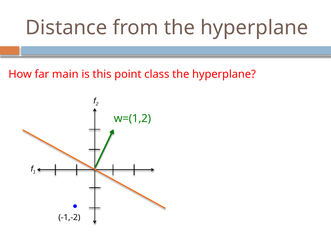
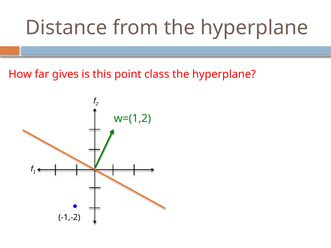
main: main -> gives
